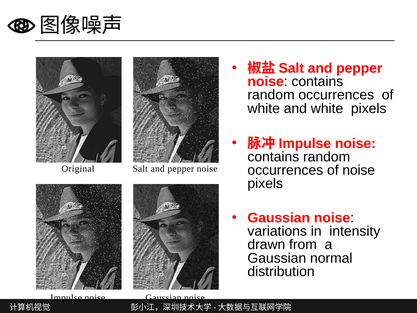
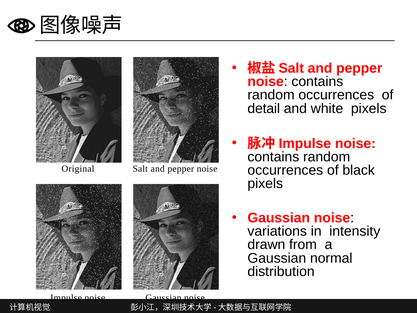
white at (264, 108): white -> detail
of noise: noise -> black
